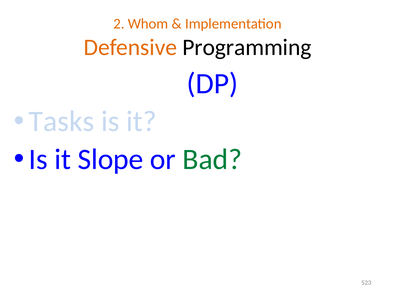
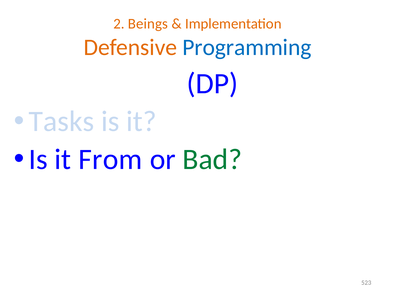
Whom: Whom -> Beings
Programming colour: black -> blue
Slope: Slope -> From
